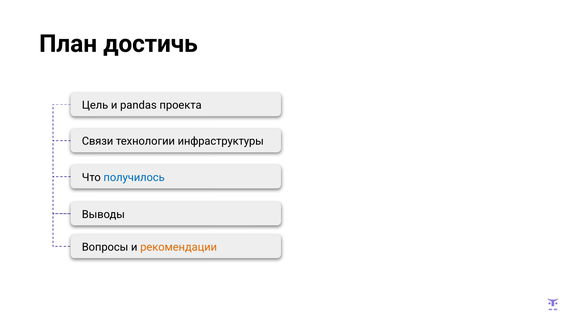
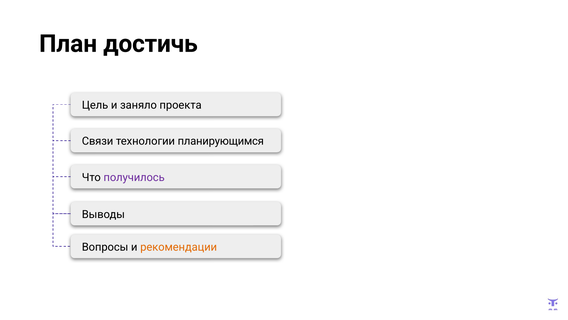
pandas: pandas -> заняло
инфраструктуры: инфраструктуры -> планирующимся
получилось colour: blue -> purple
